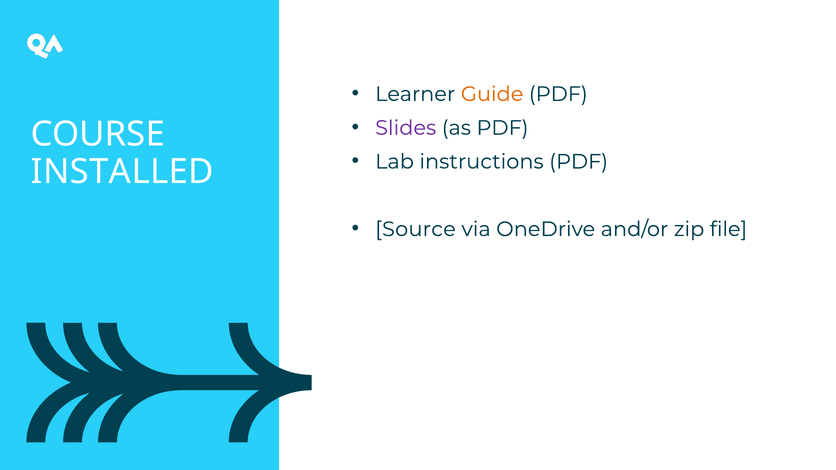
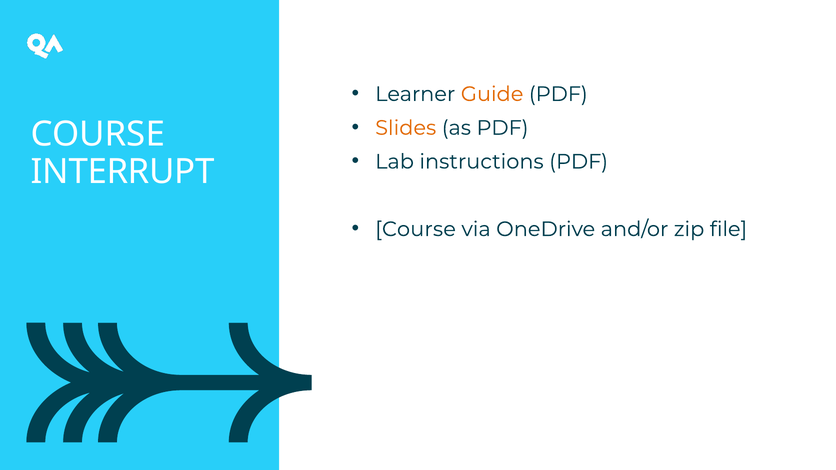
Slides colour: purple -> orange
INSTALLED: INSTALLED -> INTERRUPT
Source at (416, 229): Source -> Course
